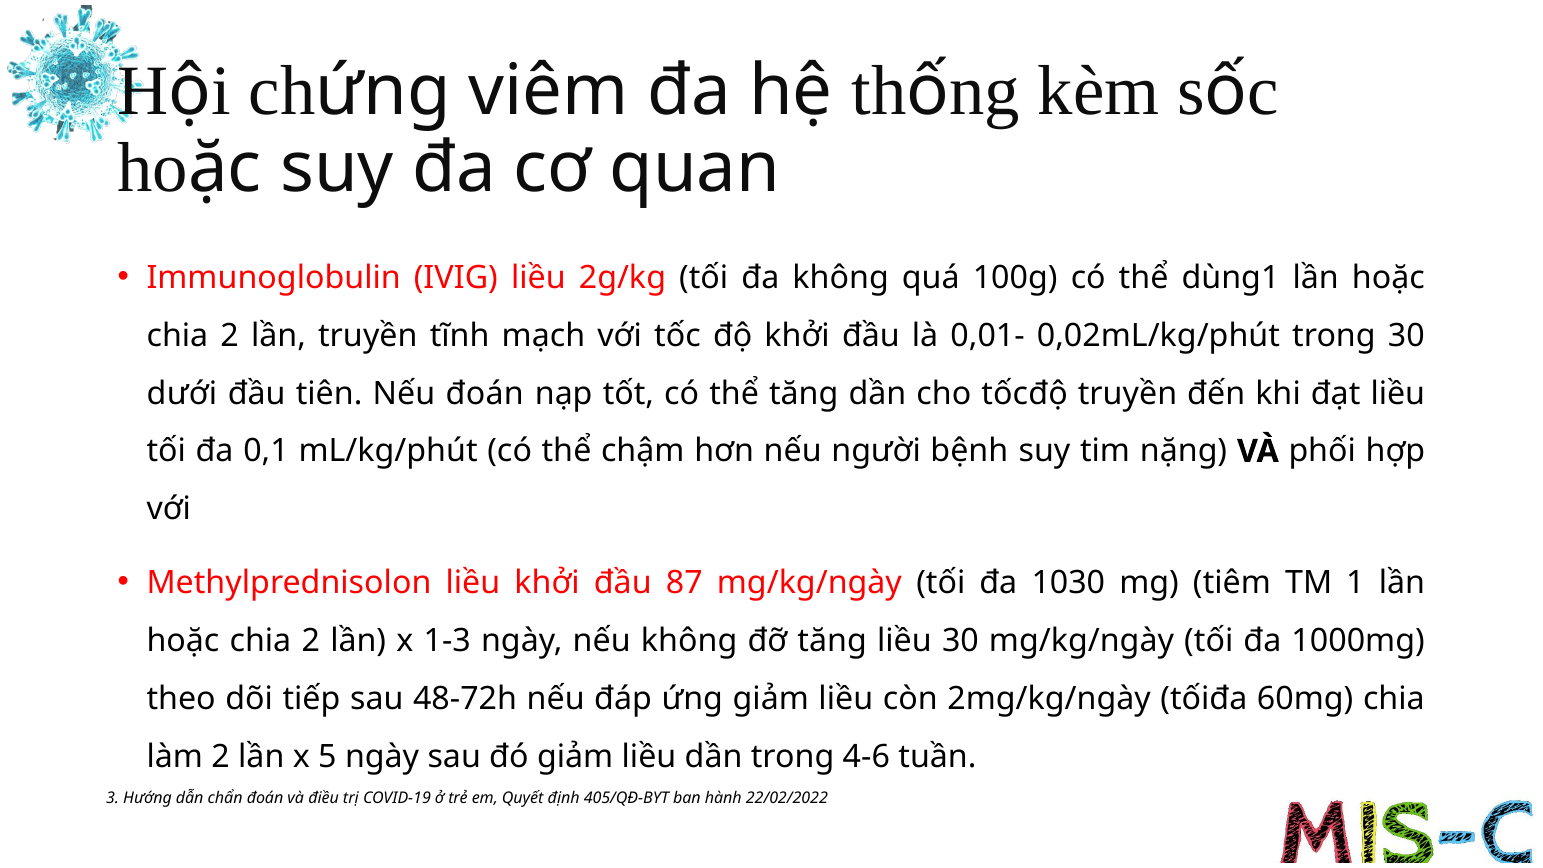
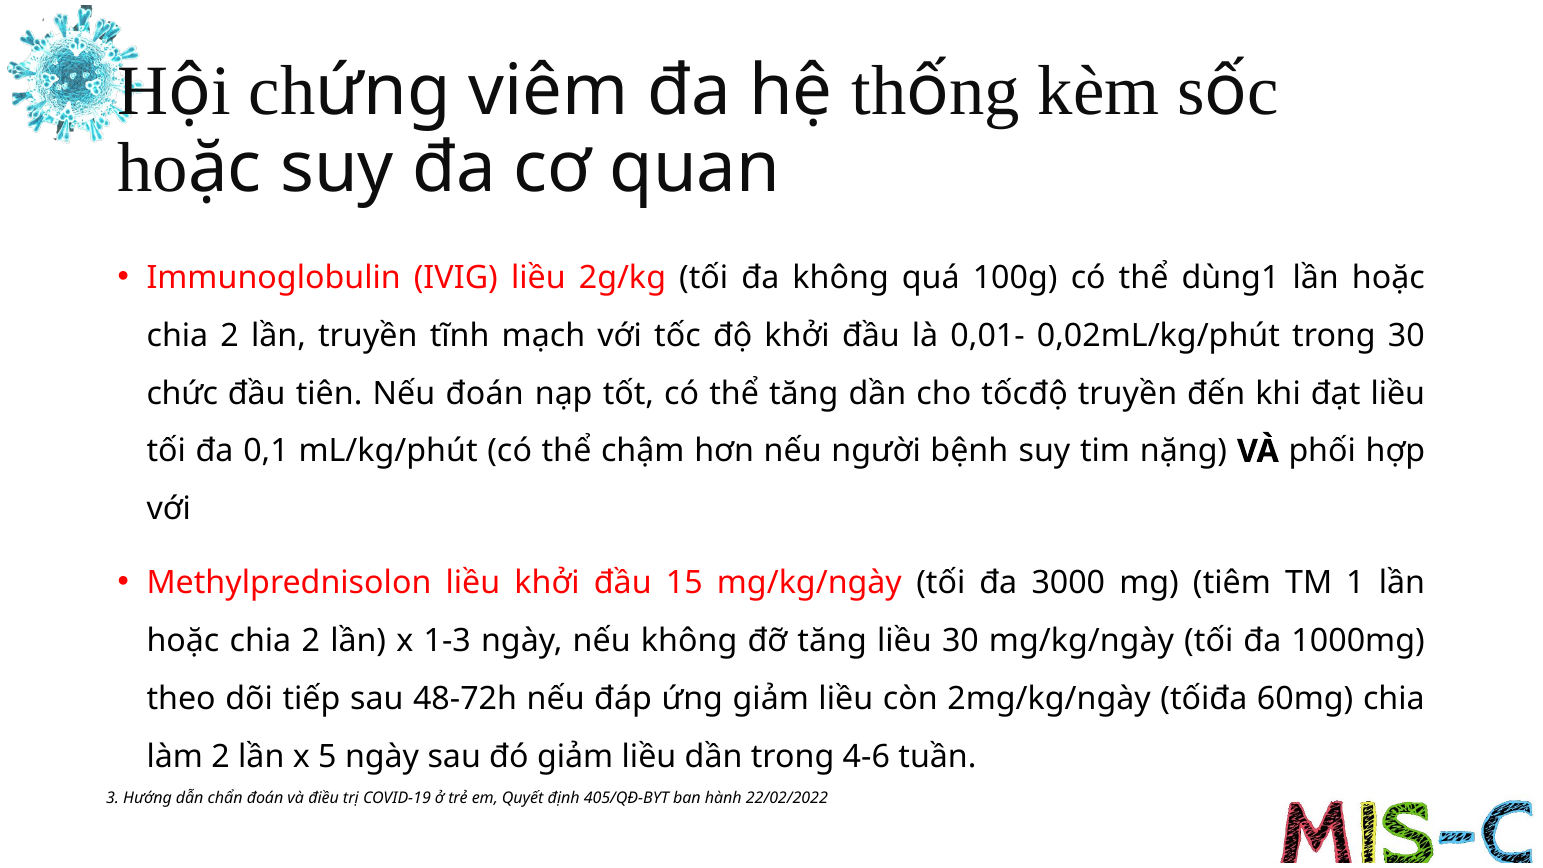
dưới: dưới -> chức
87: 87 -> 15
1030: 1030 -> 3000
